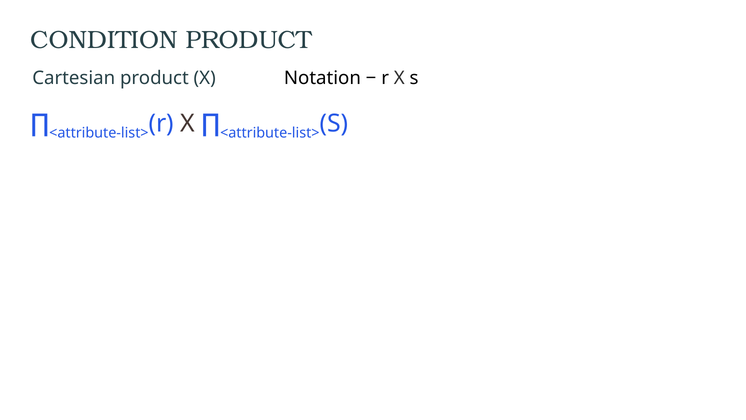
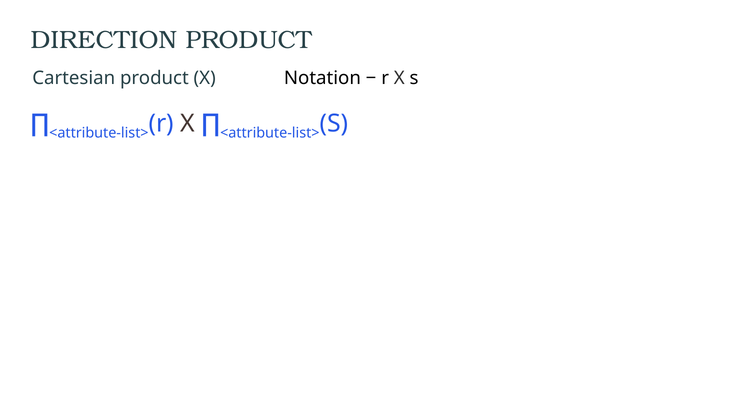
CONDITION: CONDITION -> DIRECTION
